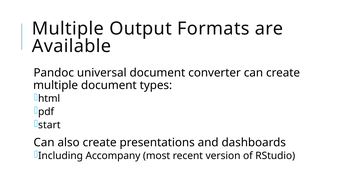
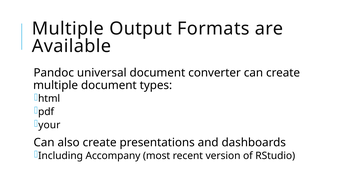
start: start -> your
